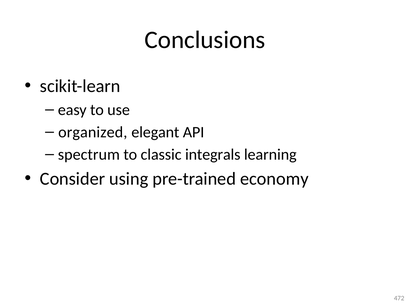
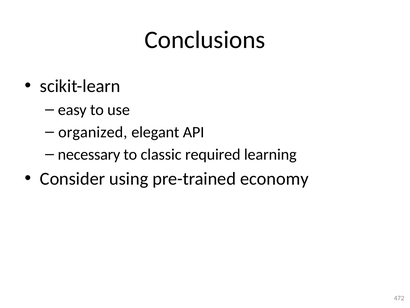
spectrum: spectrum -> necessary
integrals: integrals -> required
